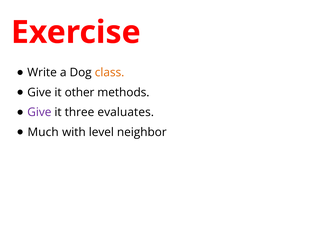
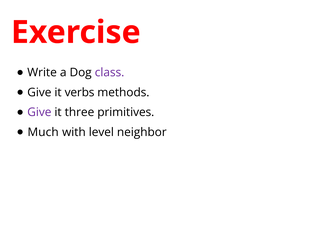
class colour: orange -> purple
other: other -> verbs
evaluates: evaluates -> primitives
